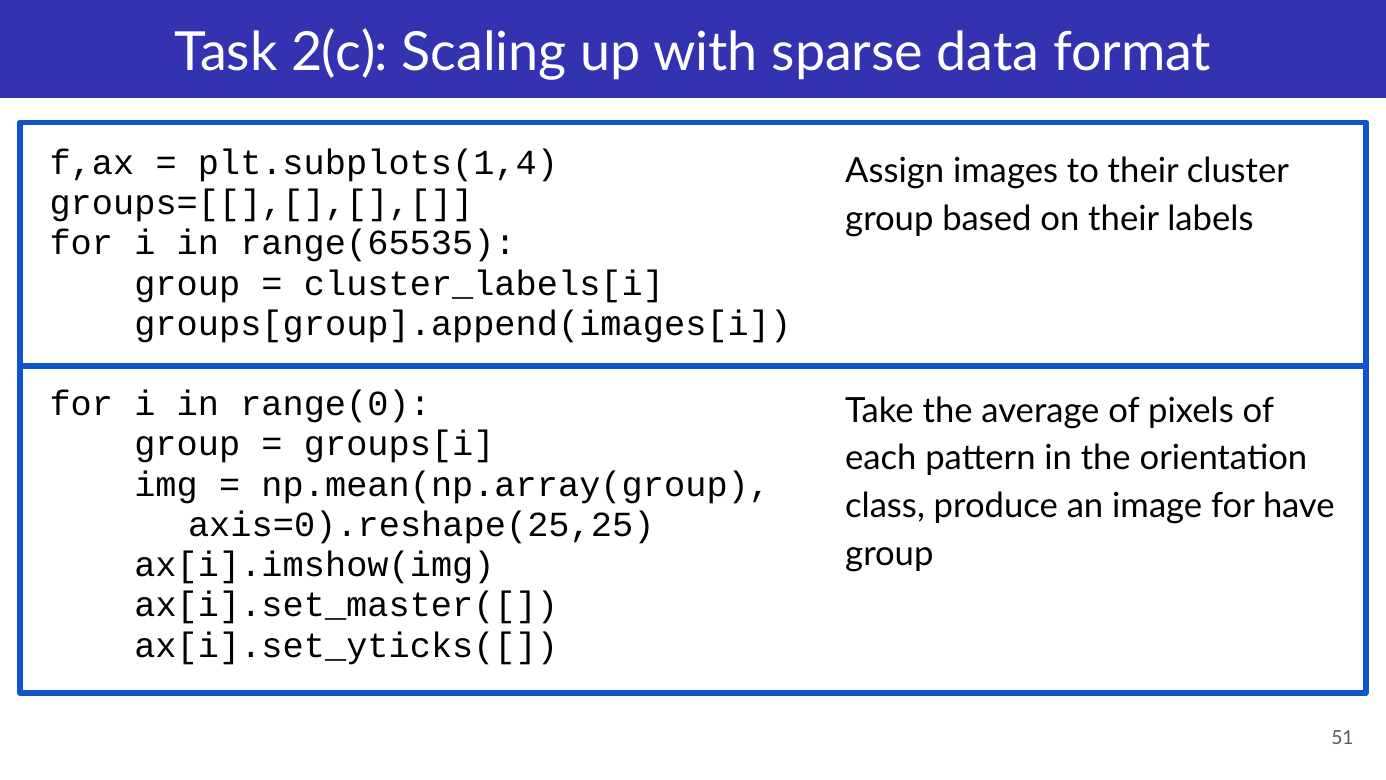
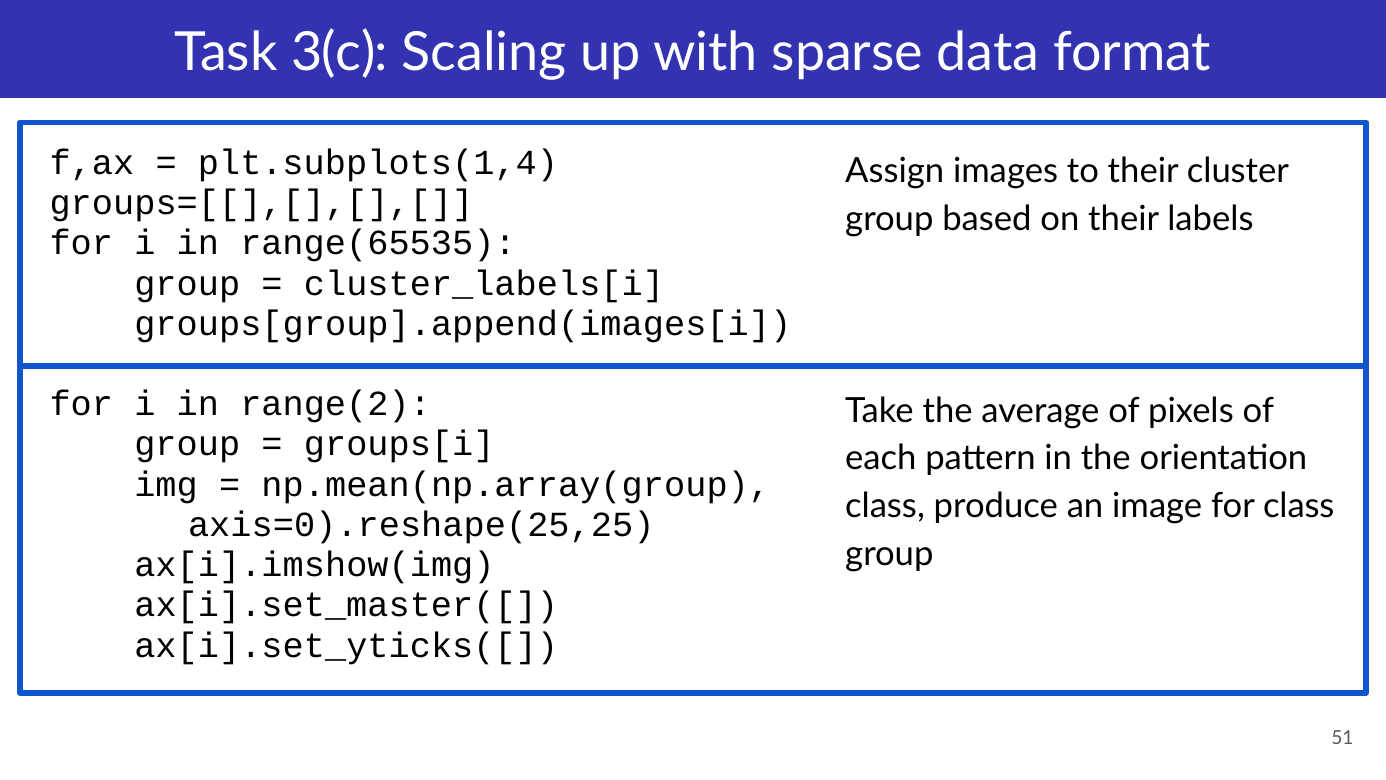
2(c: 2(c -> 3(c
range(0: range(0 -> range(2
for have: have -> class
